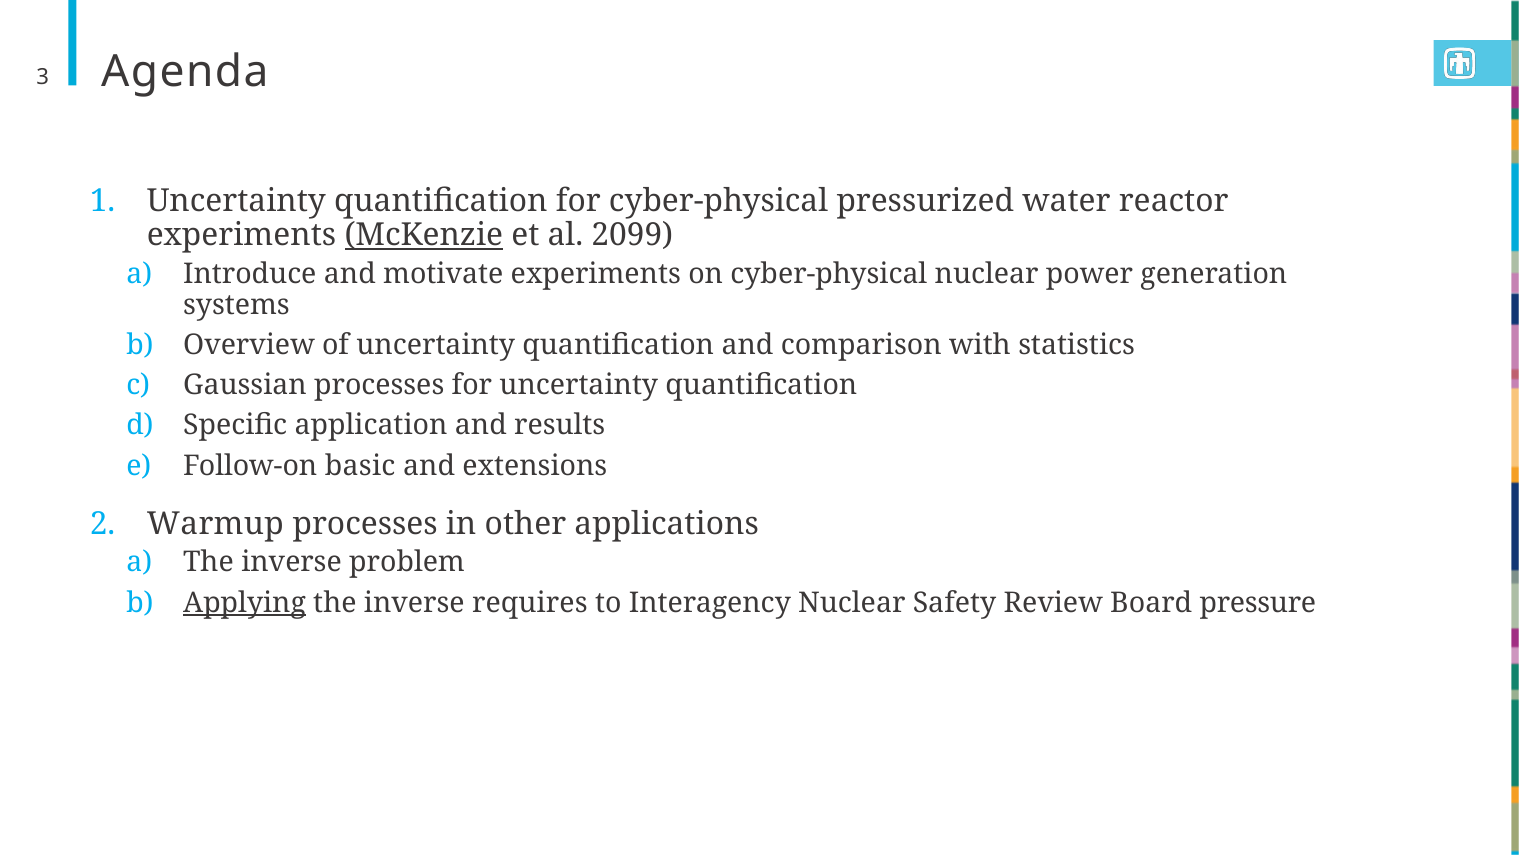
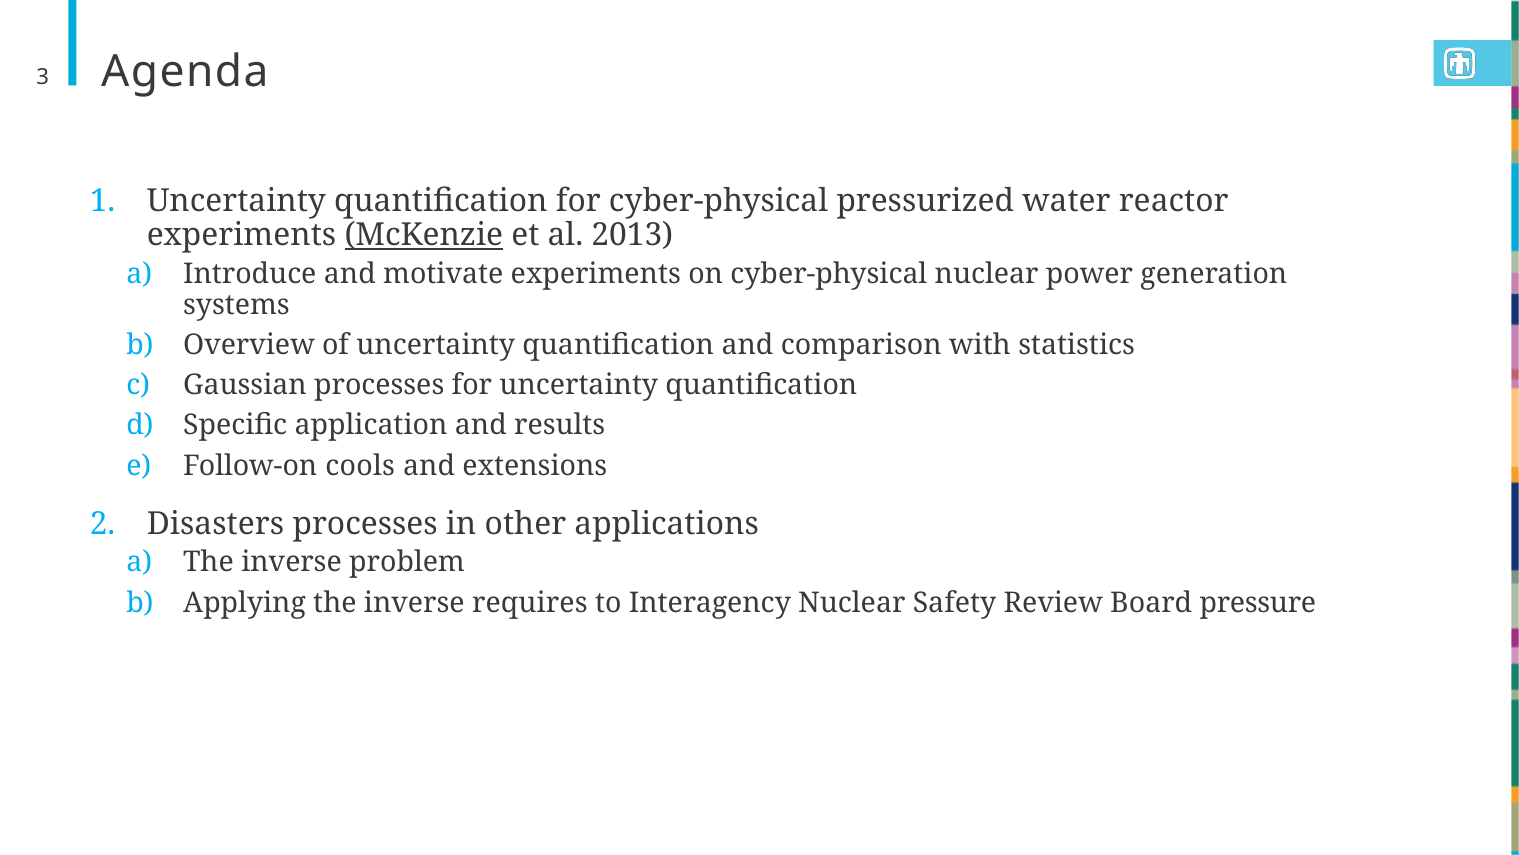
2099: 2099 -> 2013
basic: basic -> cools
Warmup: Warmup -> Disasters
Applying underline: present -> none
